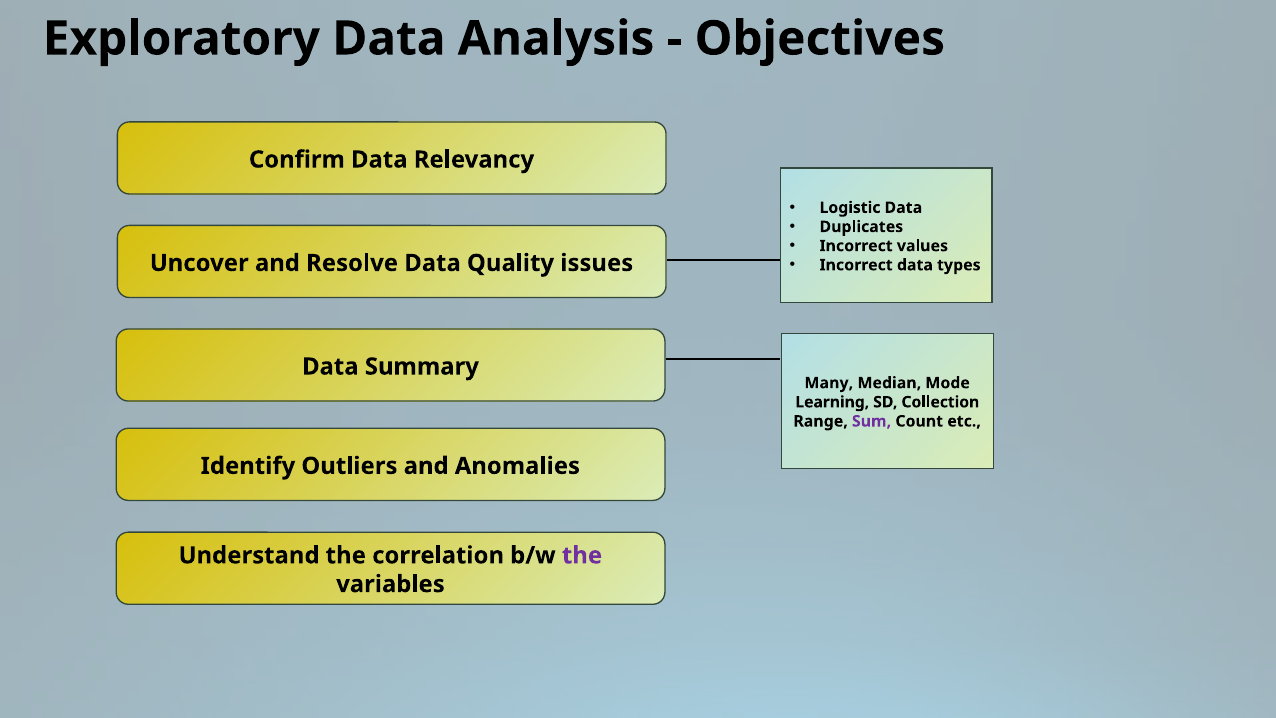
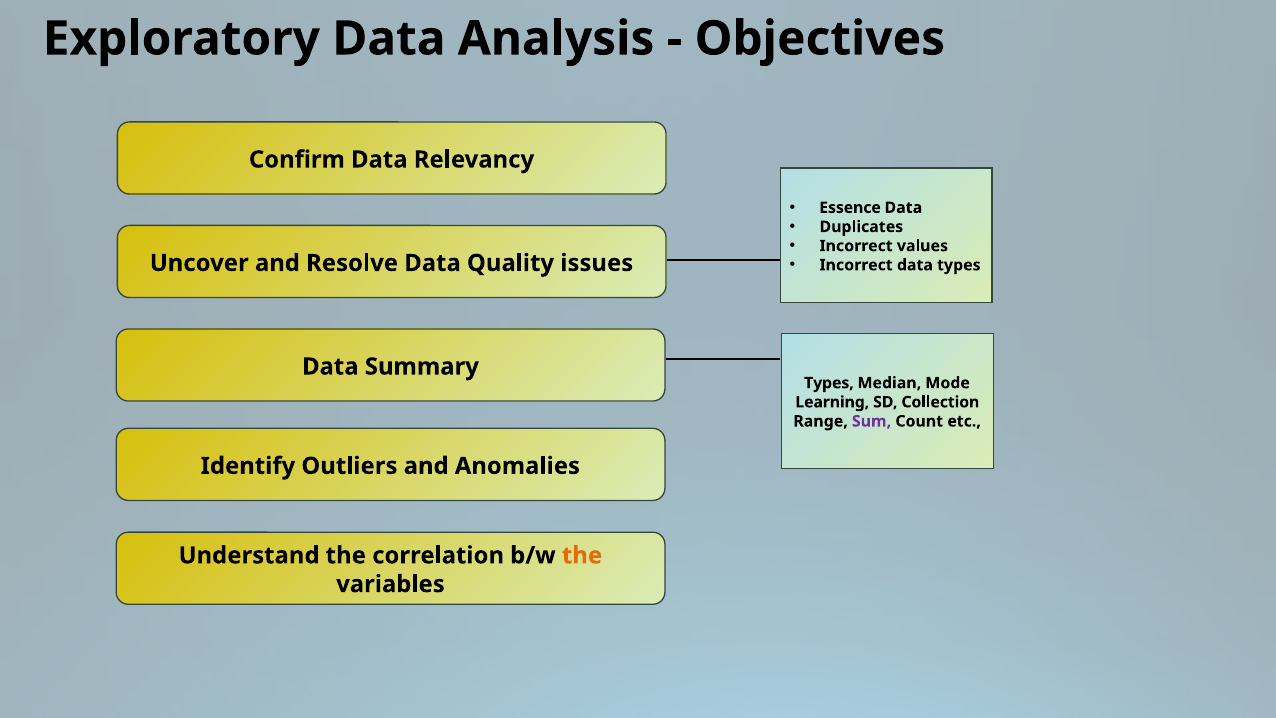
Logistic: Logistic -> Essence
Many at (829, 383): Many -> Types
the at (582, 555) colour: purple -> orange
